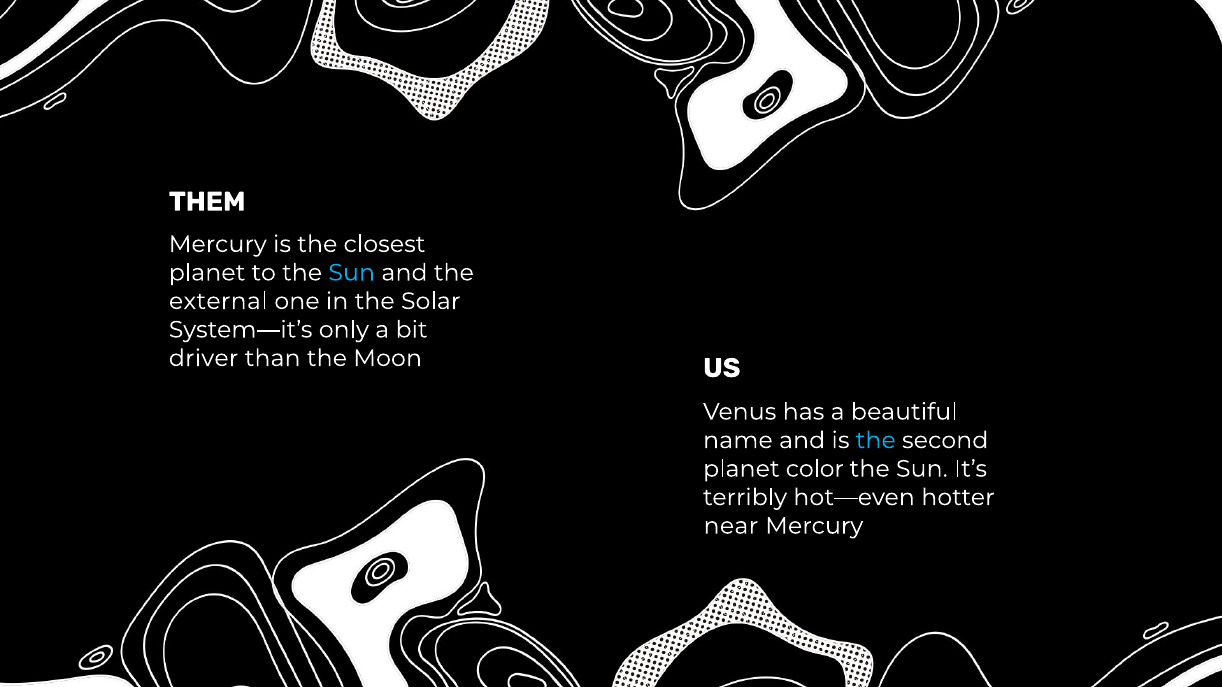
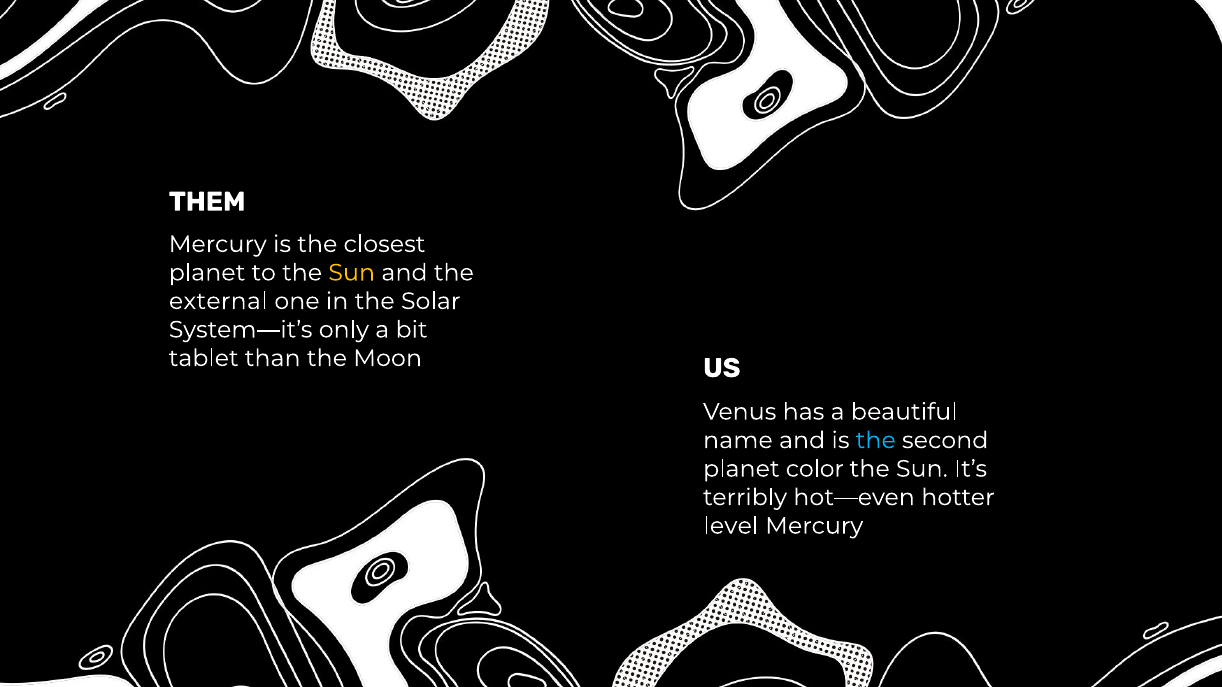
Sun at (352, 273) colour: light blue -> yellow
driver: driver -> tablet
near: near -> level
